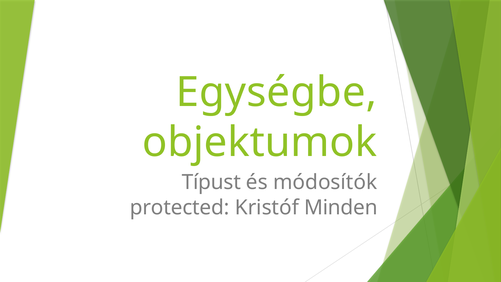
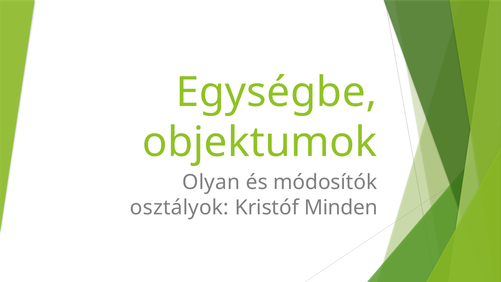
Típust: Típust -> Olyan
protected: protected -> osztályok
